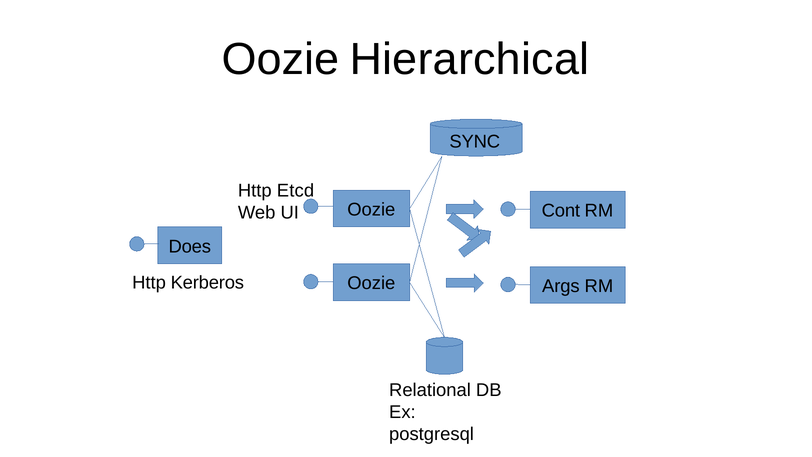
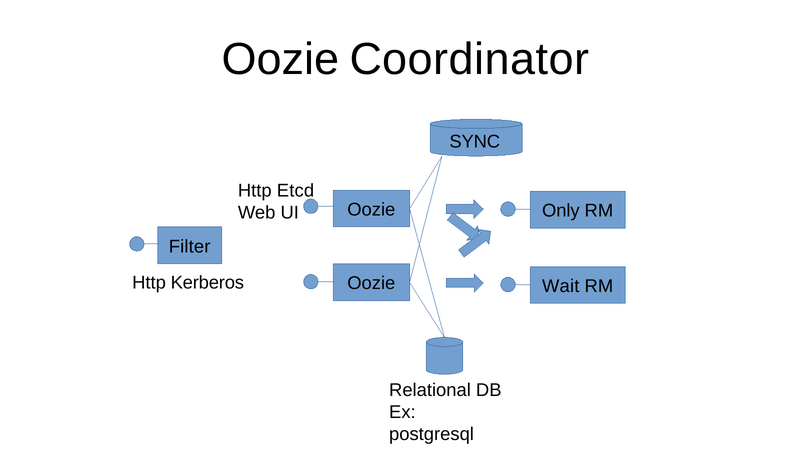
Hierarchical: Hierarchical -> Coordinator
Cont: Cont -> Only
Does: Does -> Filter
Args: Args -> Wait
